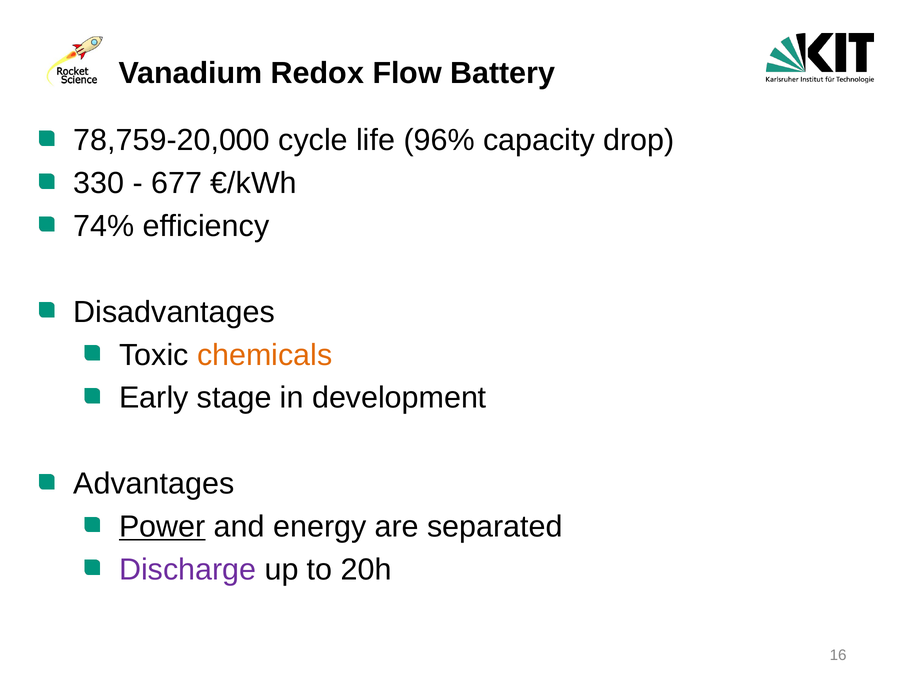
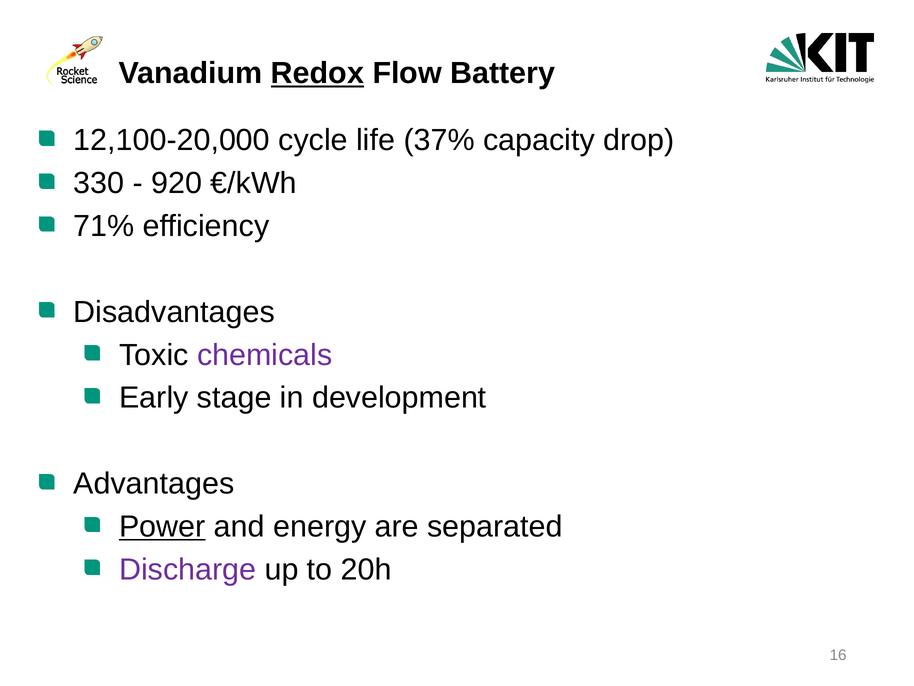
Redox underline: none -> present
78,759-20,000: 78,759-20,000 -> 12,100-20,000
96%: 96% -> 37%
677: 677 -> 920
74%: 74% -> 71%
chemicals colour: orange -> purple
